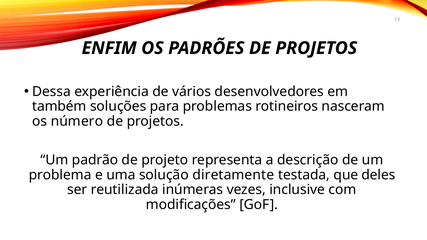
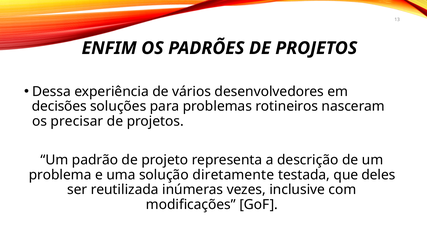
também: também -> decisões
número: número -> precisar
